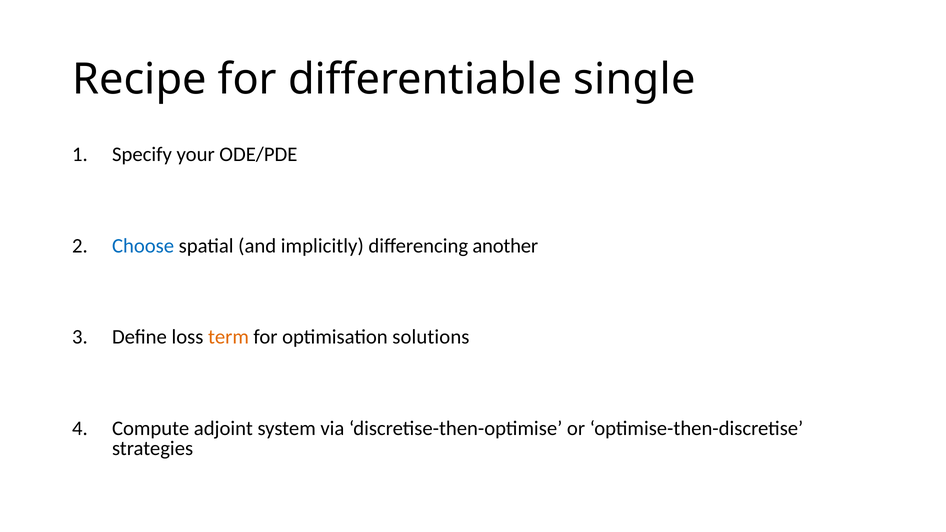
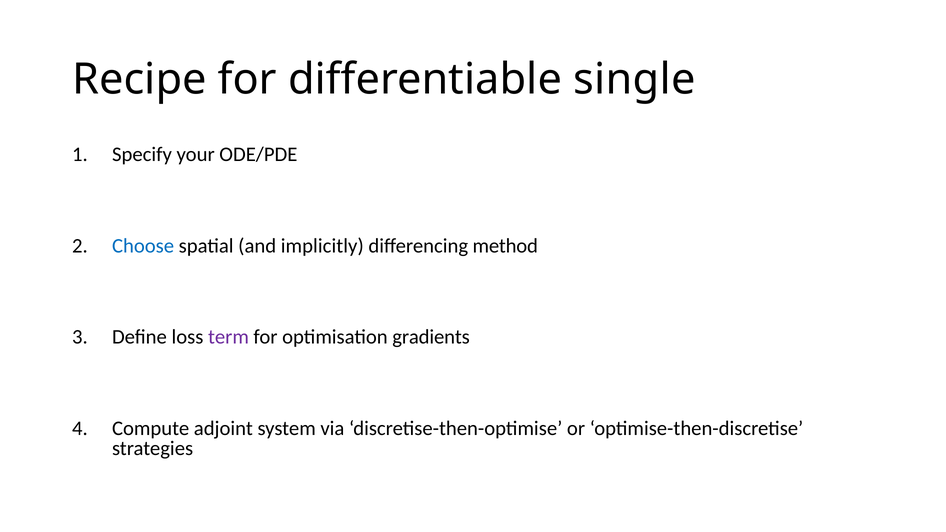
another: another -> method
term colour: orange -> purple
solutions: solutions -> gradients
